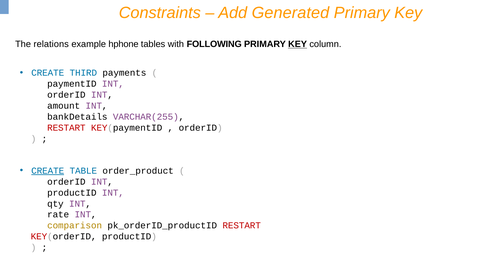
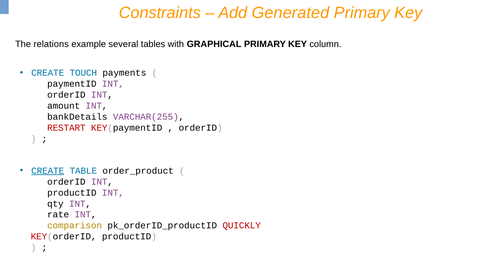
hphone: hphone -> several
FOLLOWING: FOLLOWING -> GRAPHICAL
KEY at (298, 44) underline: present -> none
THIRD: THIRD -> TOUCH
pk_orderID_productID RESTART: RESTART -> QUICKLY
